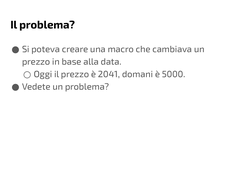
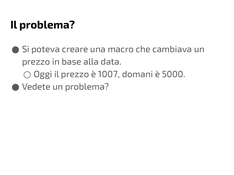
2041: 2041 -> 1007
